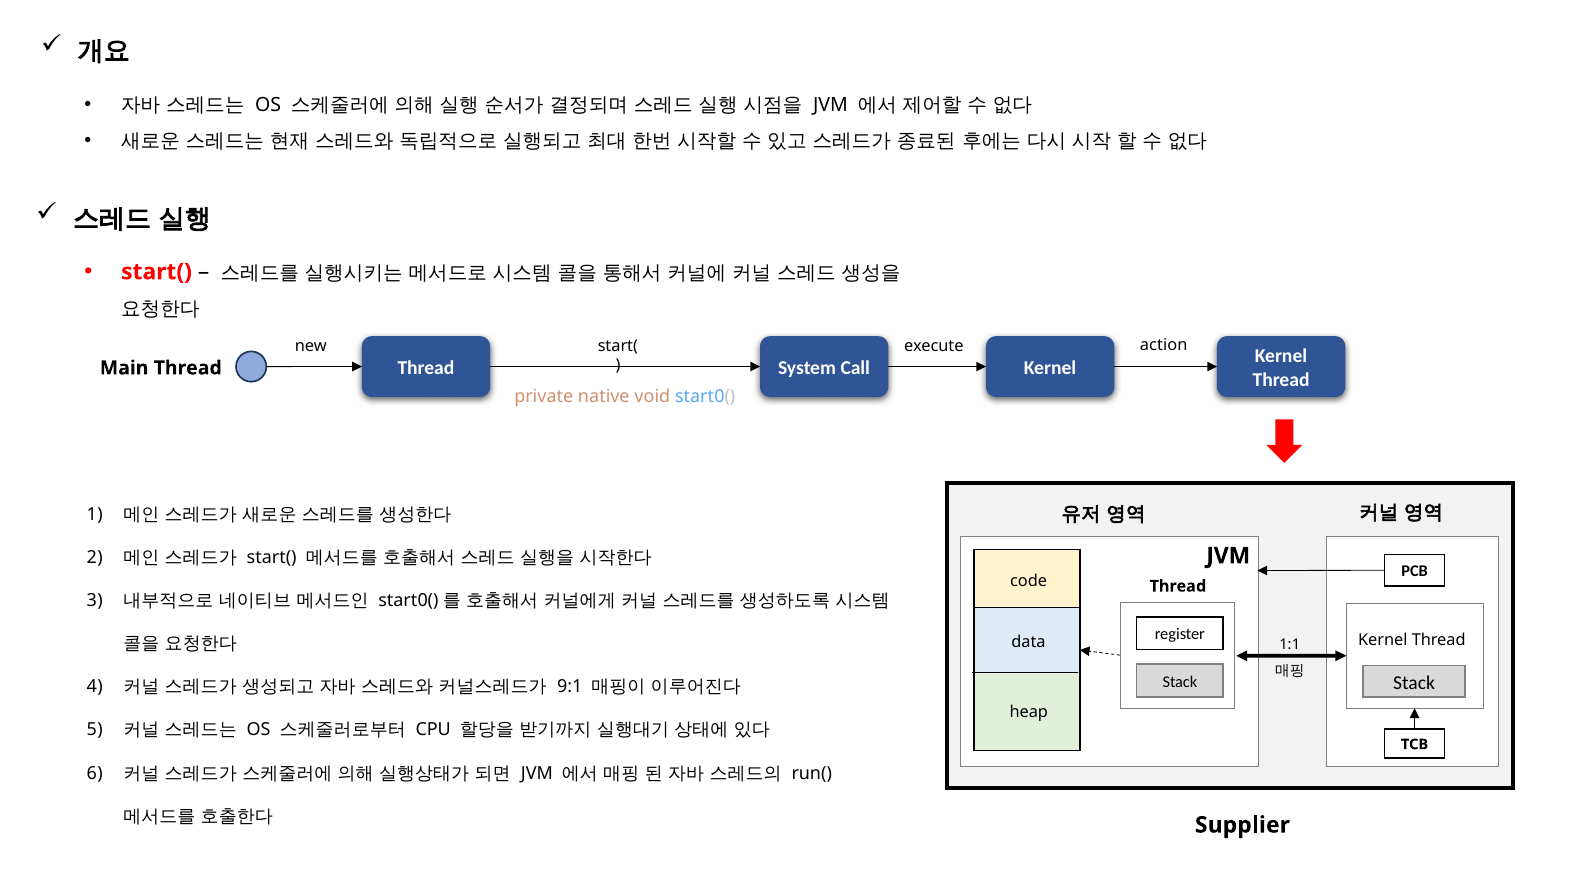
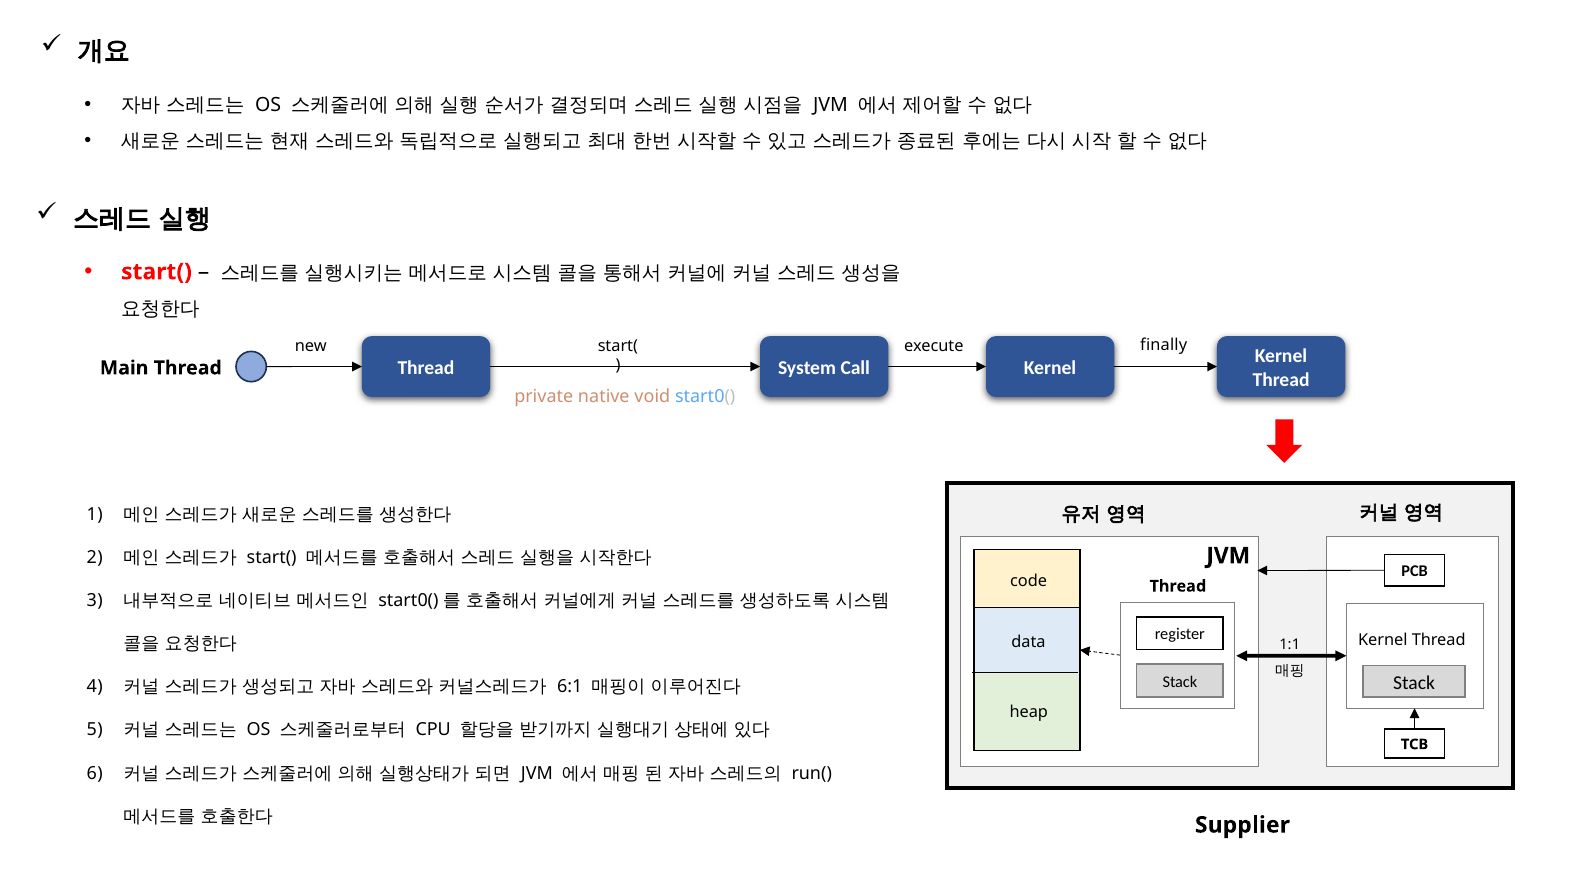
action: action -> finally
9:1: 9:1 -> 6:1
